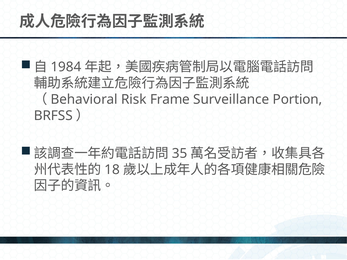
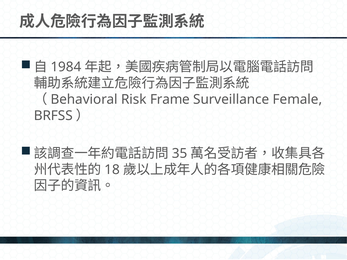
Portion: Portion -> Female
